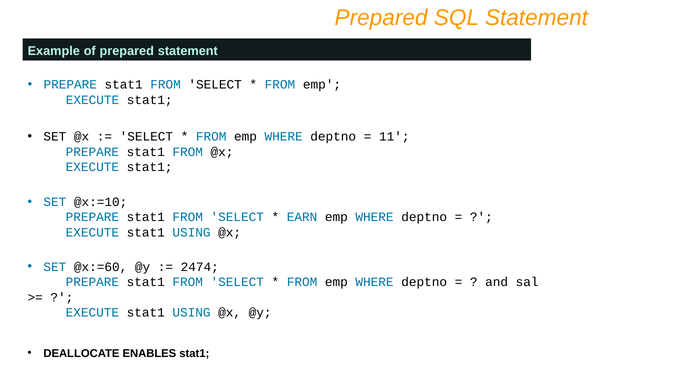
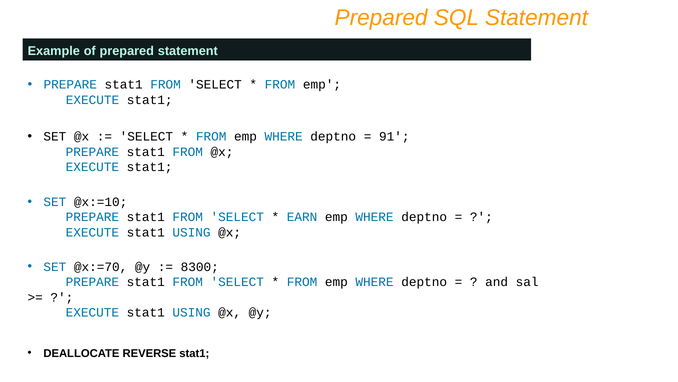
11: 11 -> 91
@x:=60: @x:=60 -> @x:=70
2474: 2474 -> 8300
ENABLES: ENABLES -> REVERSE
